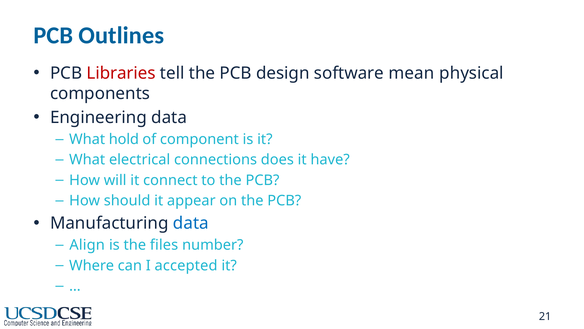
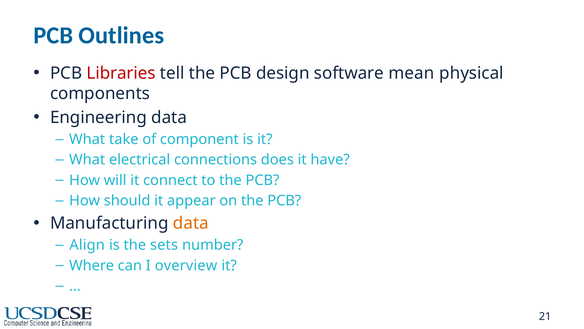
hold: hold -> take
data at (191, 223) colour: blue -> orange
files: files -> sets
accepted: accepted -> overview
